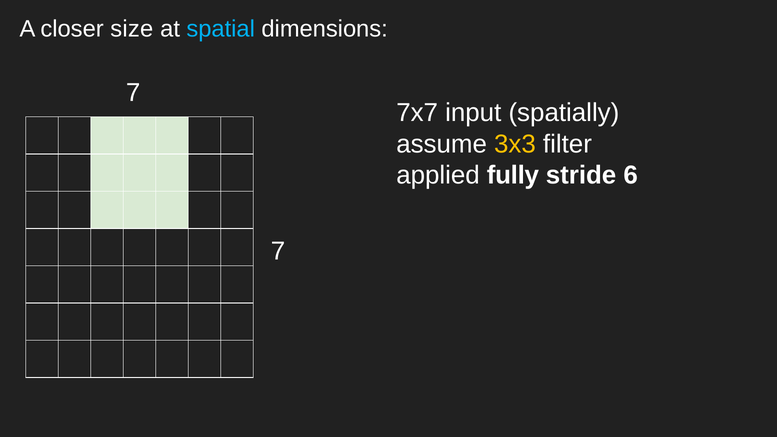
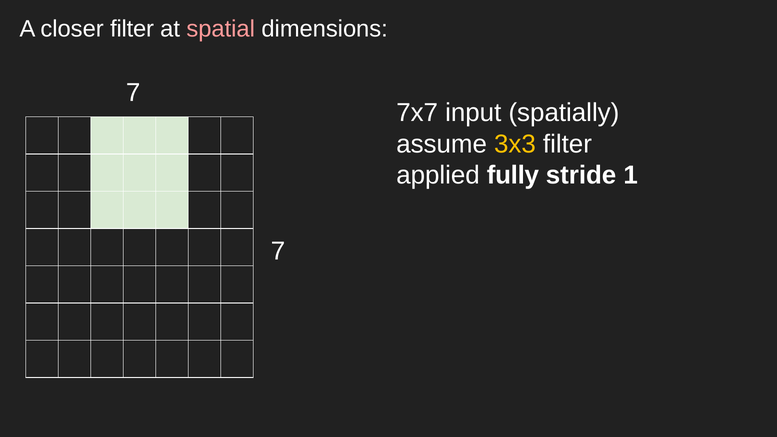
closer size: size -> filter
spatial colour: light blue -> pink
6: 6 -> 1
